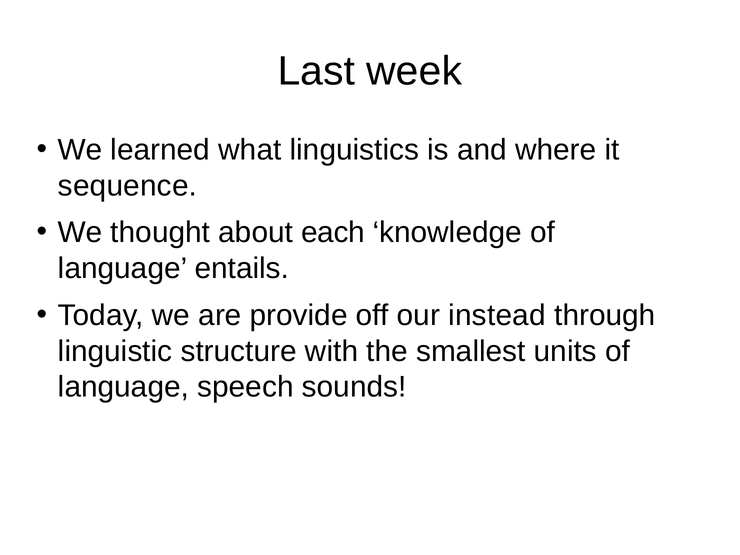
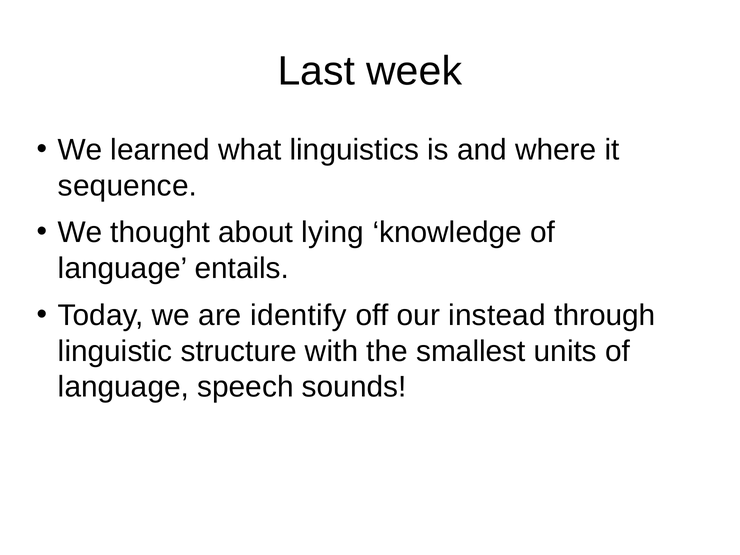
each: each -> lying
provide: provide -> identify
